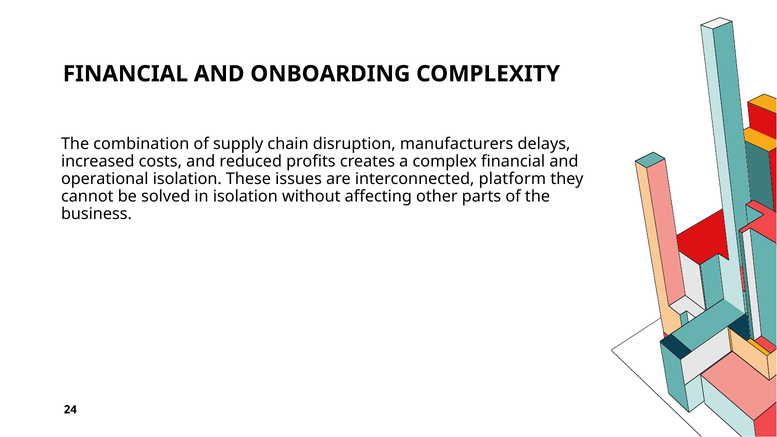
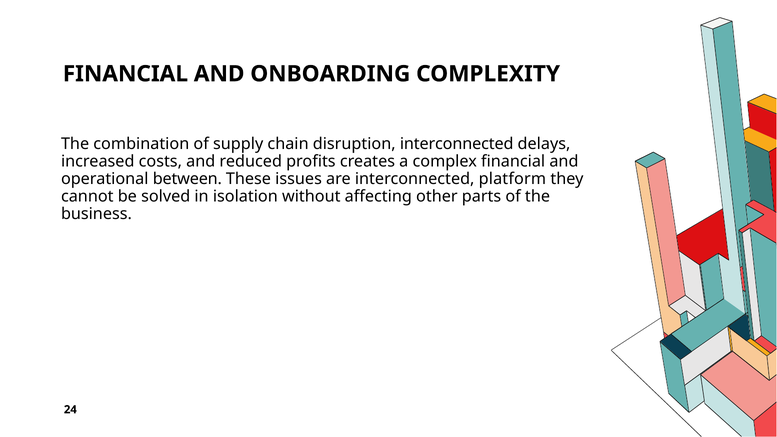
disruption manufacturers: manufacturers -> interconnected
operational isolation: isolation -> between
